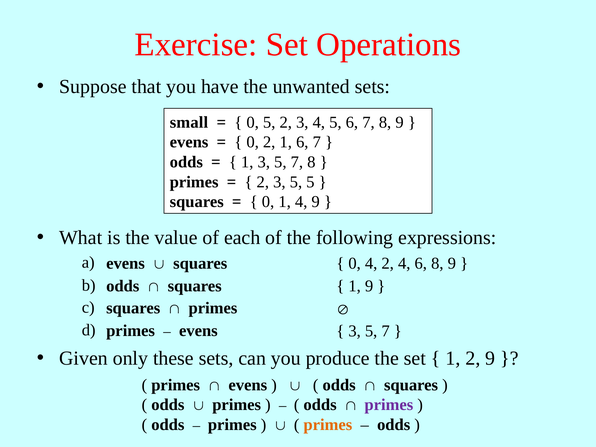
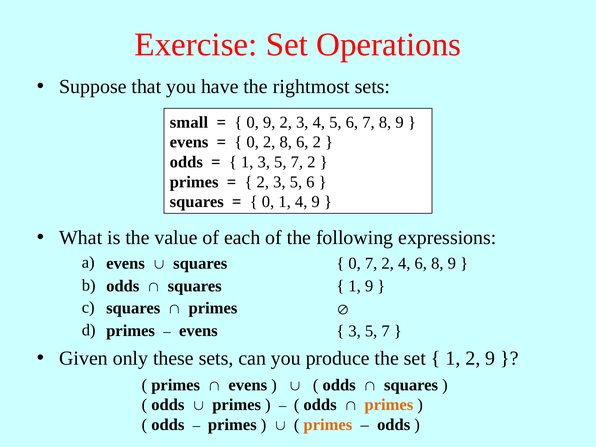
unwanted: unwanted -> rightmost
0 5: 5 -> 9
2 1: 1 -> 8
7 at (317, 142): 7 -> 2
5 7 8: 8 -> 2
3 5 5: 5 -> 6
0 4: 4 -> 7
primes at (389, 405) colour: purple -> orange
